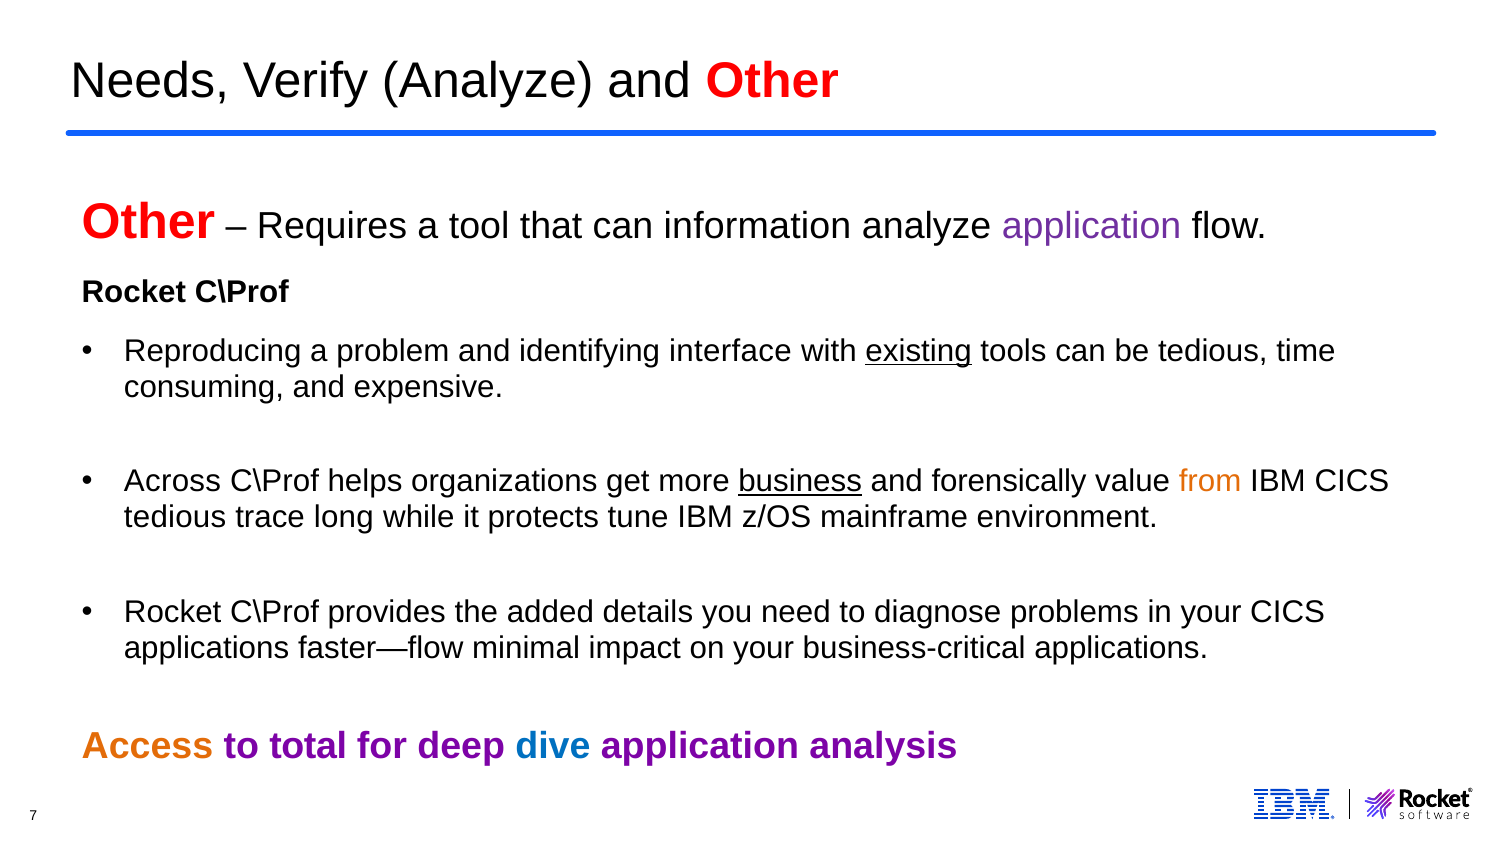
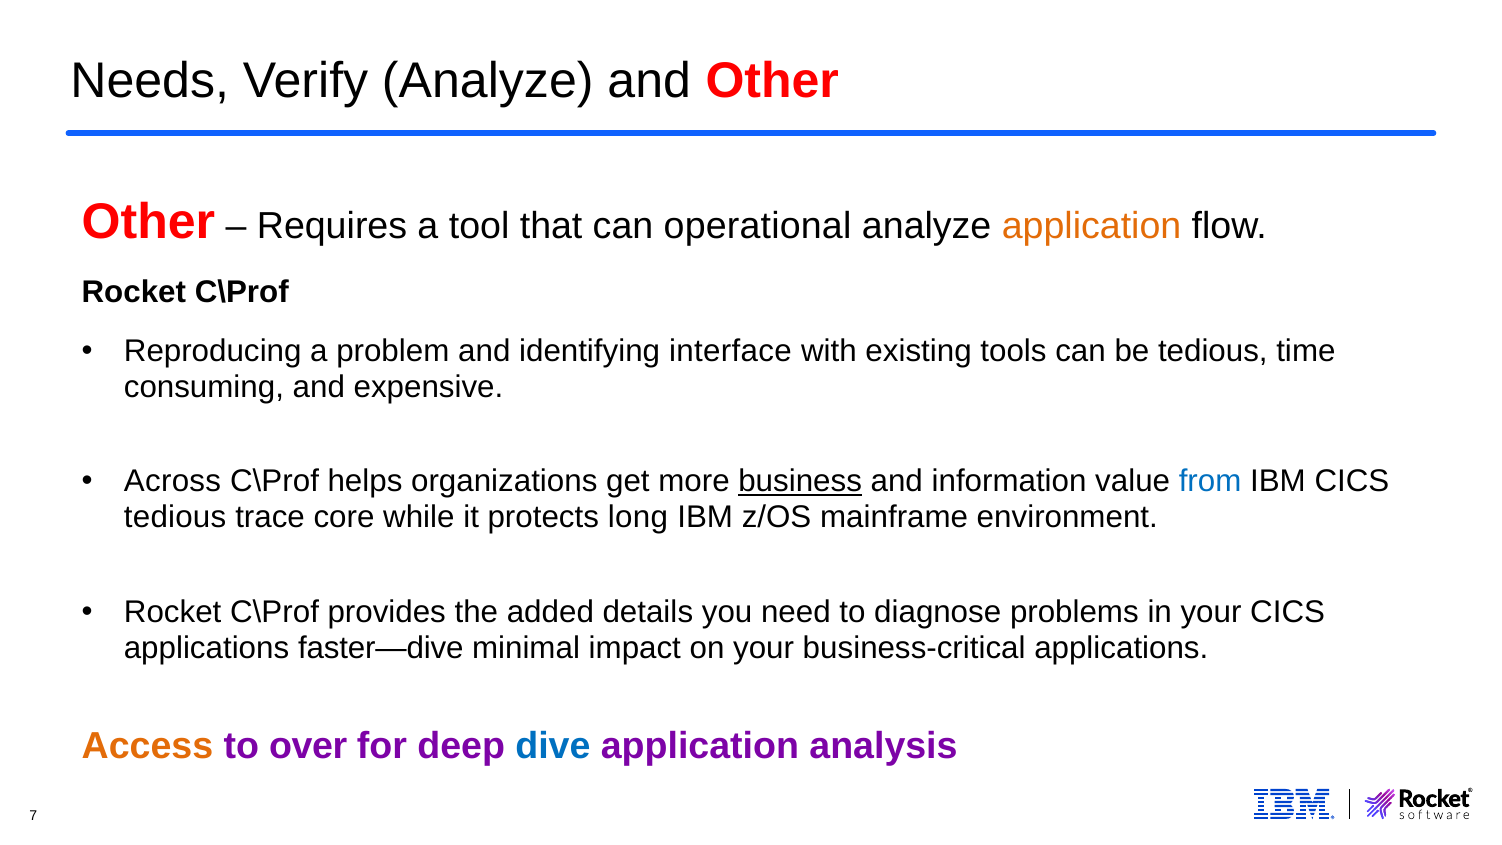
information: information -> operational
application at (1092, 226) colour: purple -> orange
existing underline: present -> none
forensically: forensically -> information
from colour: orange -> blue
long: long -> core
tune: tune -> long
faster—flow: faster—flow -> faster—dive
total: total -> over
